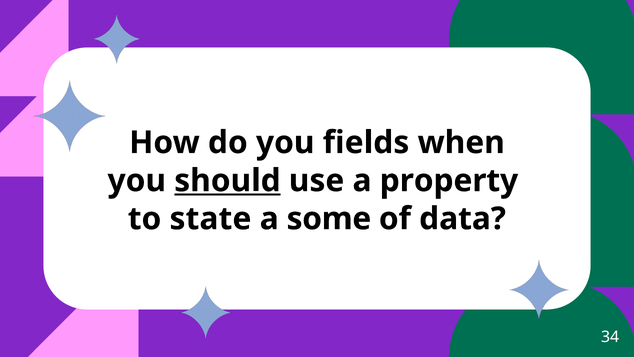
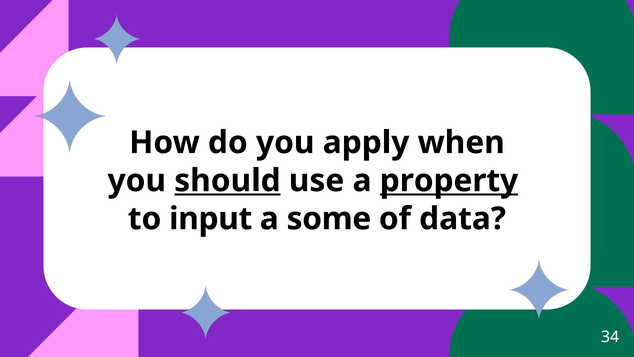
fields: fields -> apply
property underline: none -> present
state: state -> input
